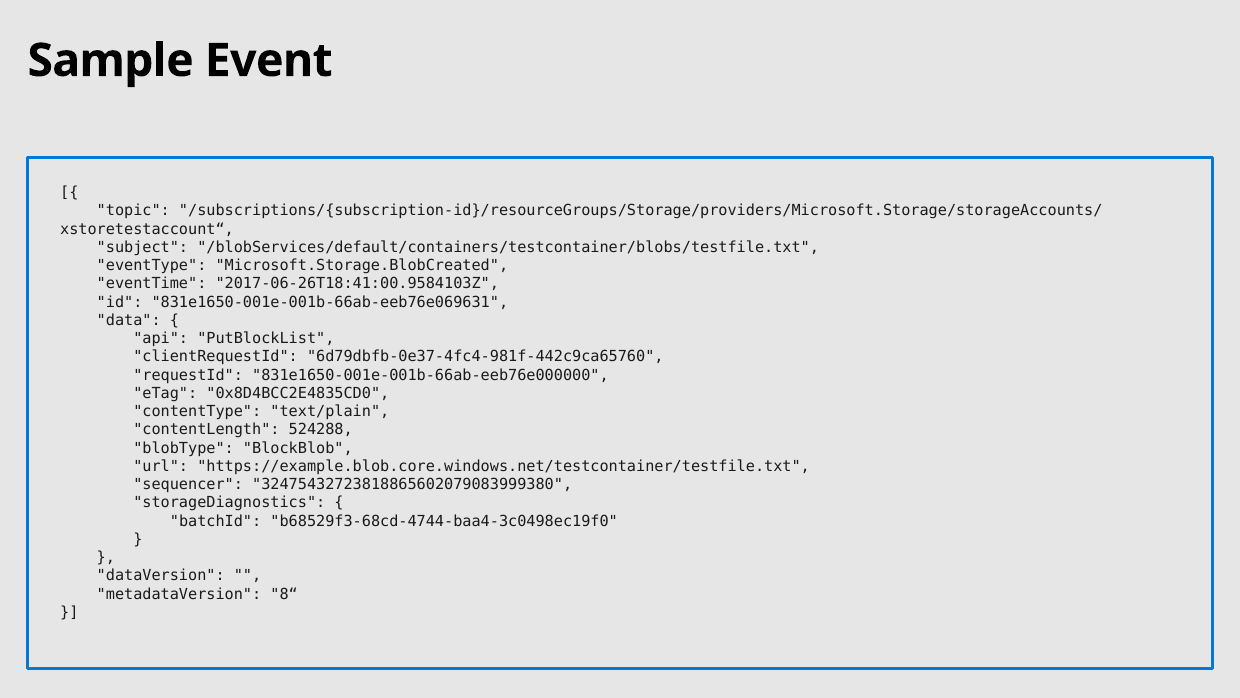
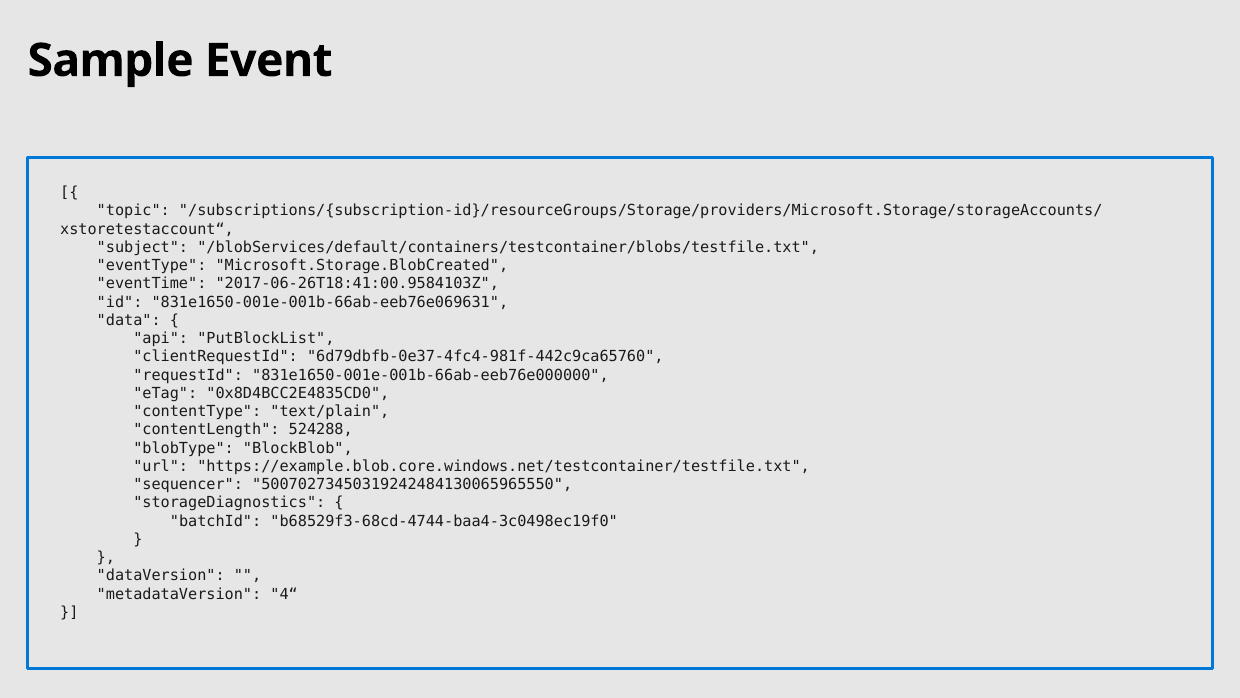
32475432723818865602079083999380: 32475432723818865602079083999380 -> 50070273450319242484130065965550
8“: 8“ -> 4“
